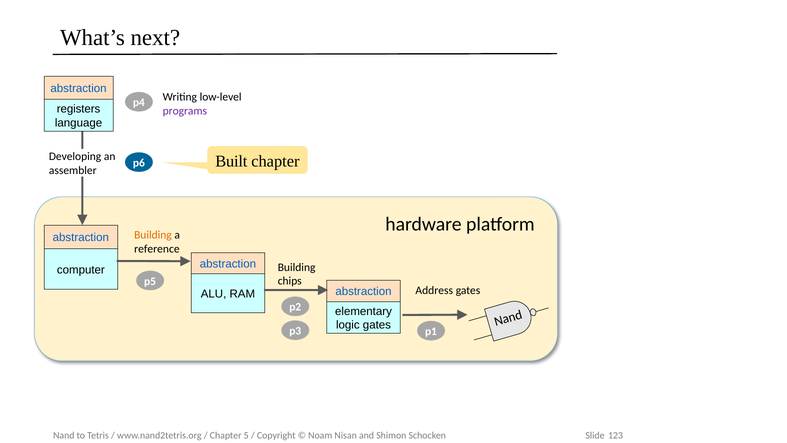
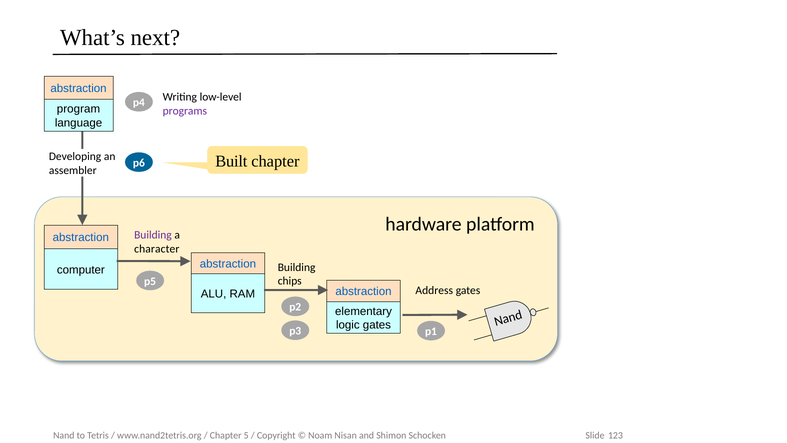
registers: registers -> program
Building at (153, 235) colour: orange -> purple
reference: reference -> character
